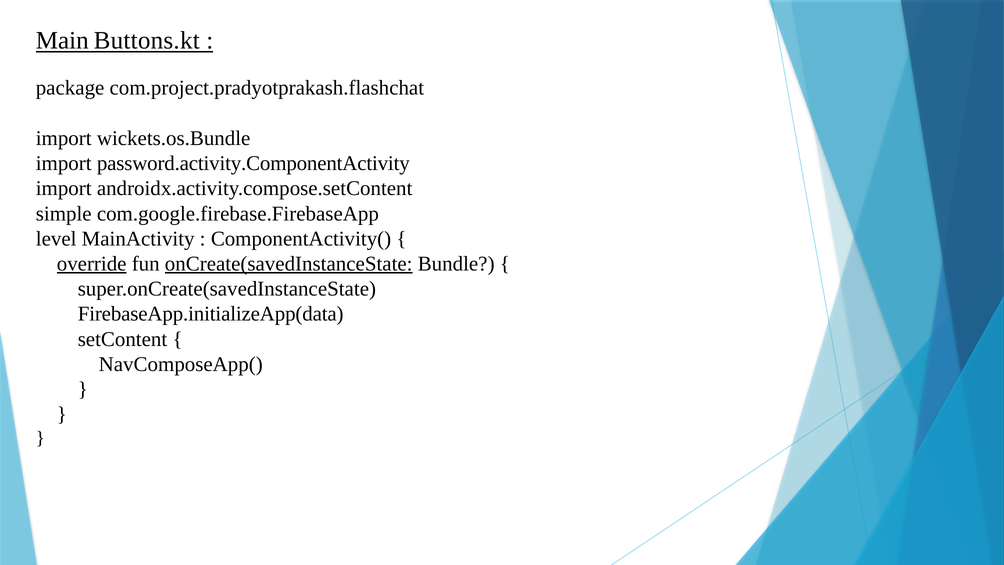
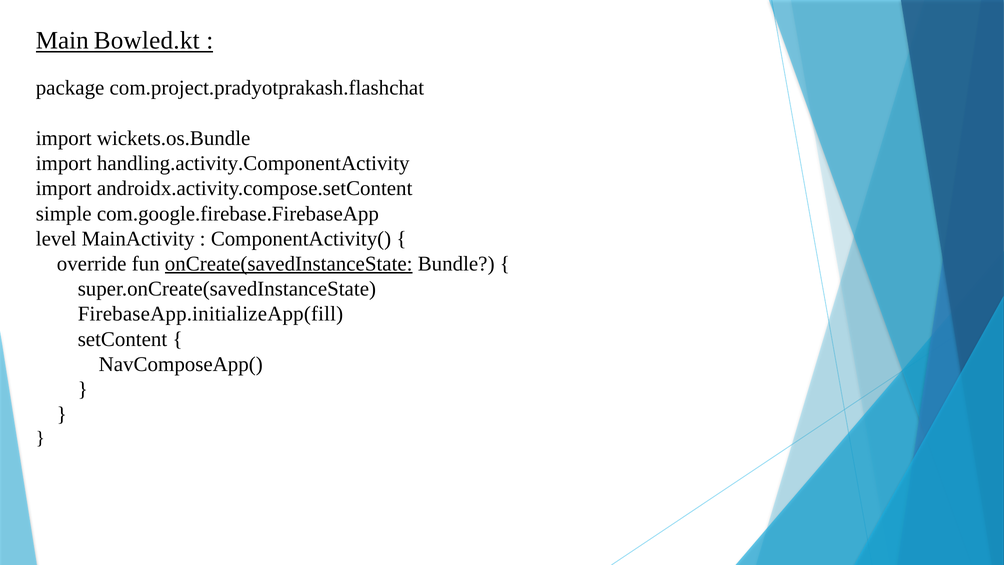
Buttons.kt: Buttons.kt -> Bowled.kt
password.activity.ComponentActivity: password.activity.ComponentActivity -> handling.activity.ComponentActivity
override underline: present -> none
FirebaseApp.initializeApp(data: FirebaseApp.initializeApp(data -> FirebaseApp.initializeApp(fill
